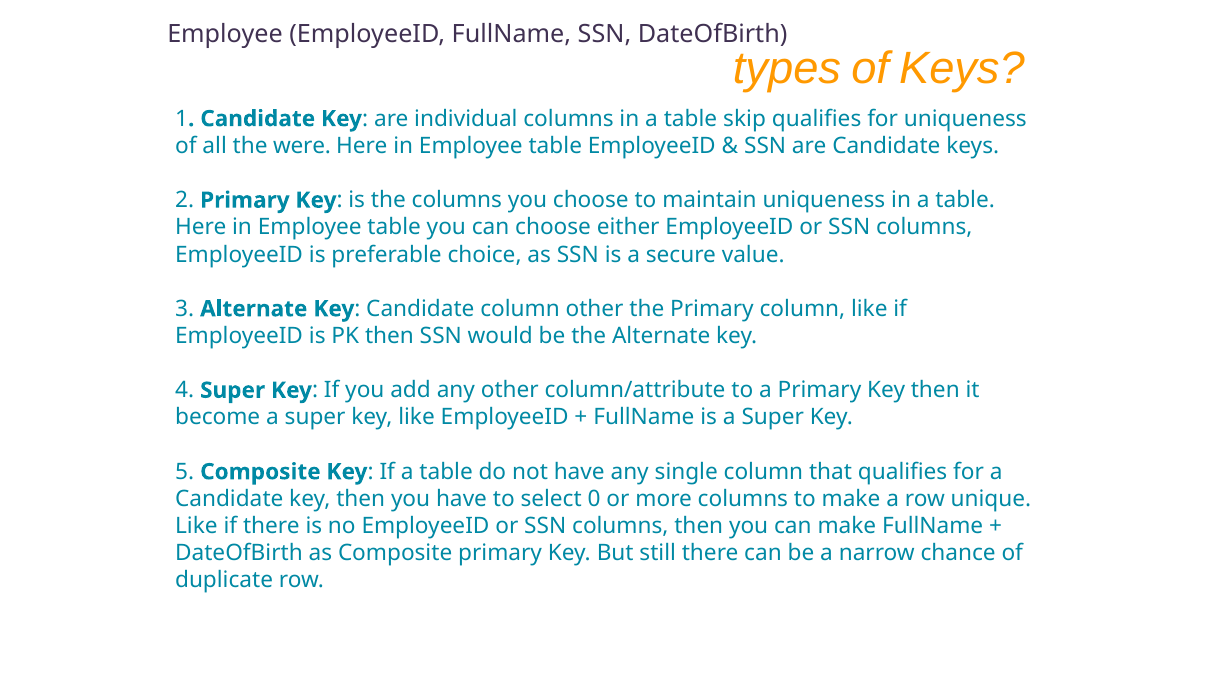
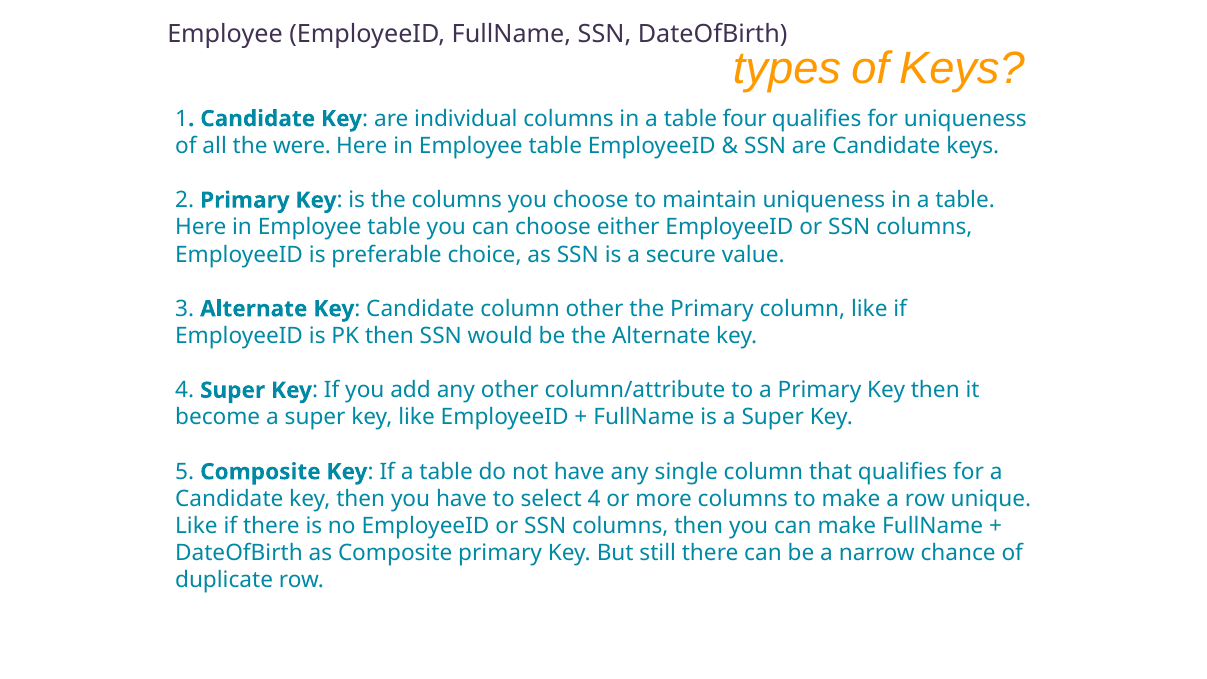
skip: skip -> four
select 0: 0 -> 4
